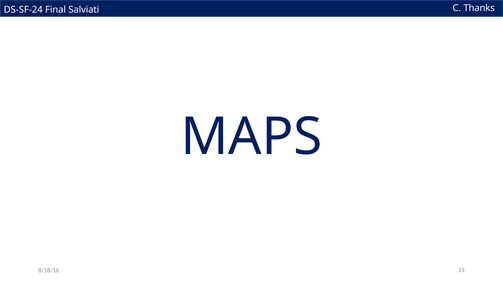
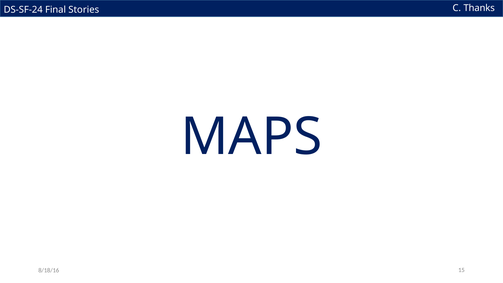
Salviati: Salviati -> Stories
